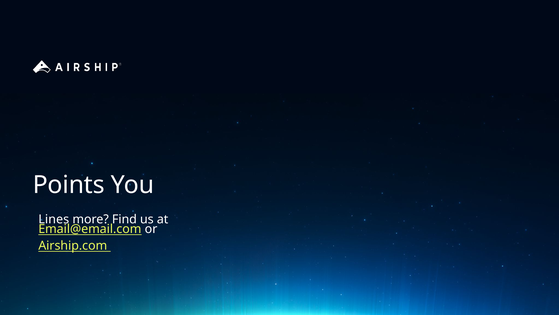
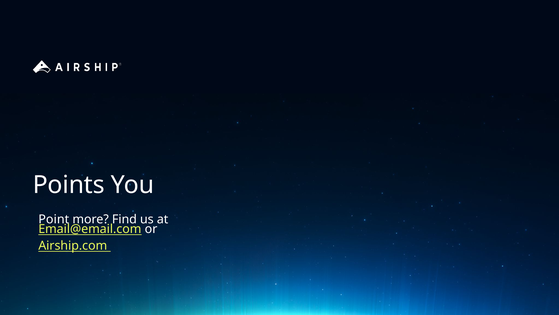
Lines: Lines -> Point
